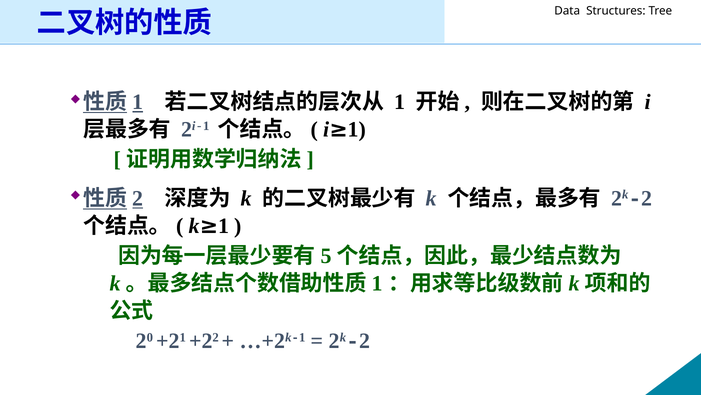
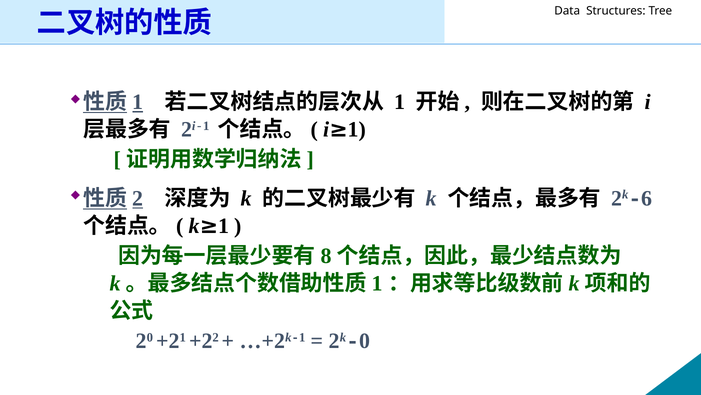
2 at (647, 198): 2 -> 6
5: 5 -> 8
2 at (365, 340): 2 -> 0
